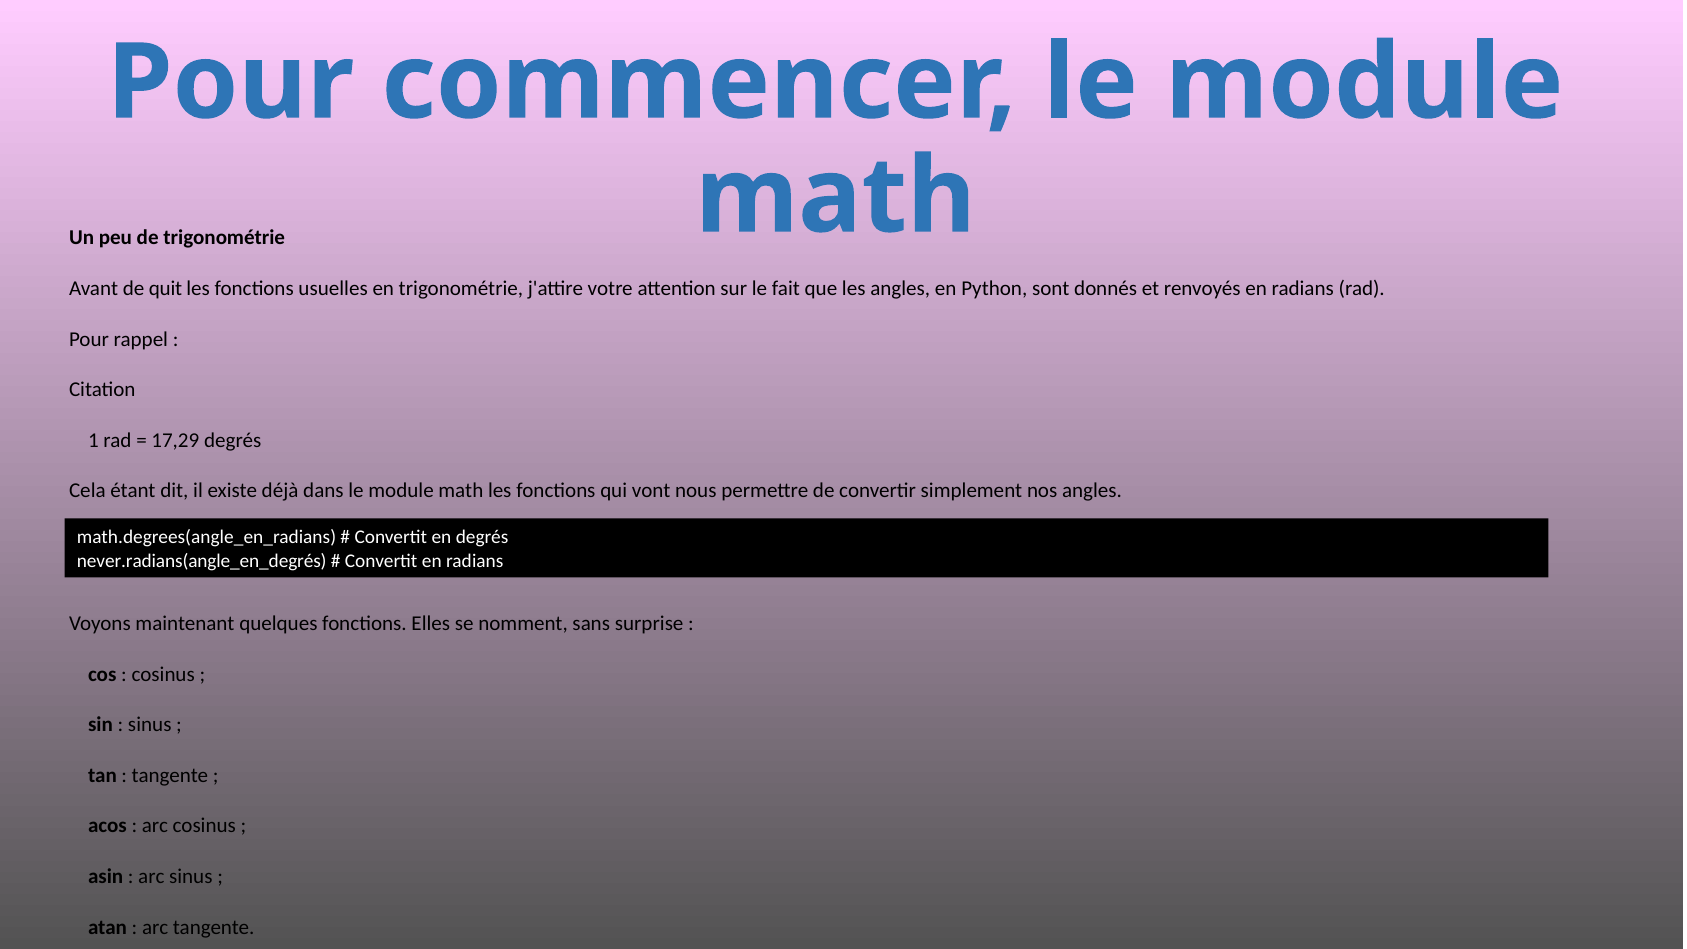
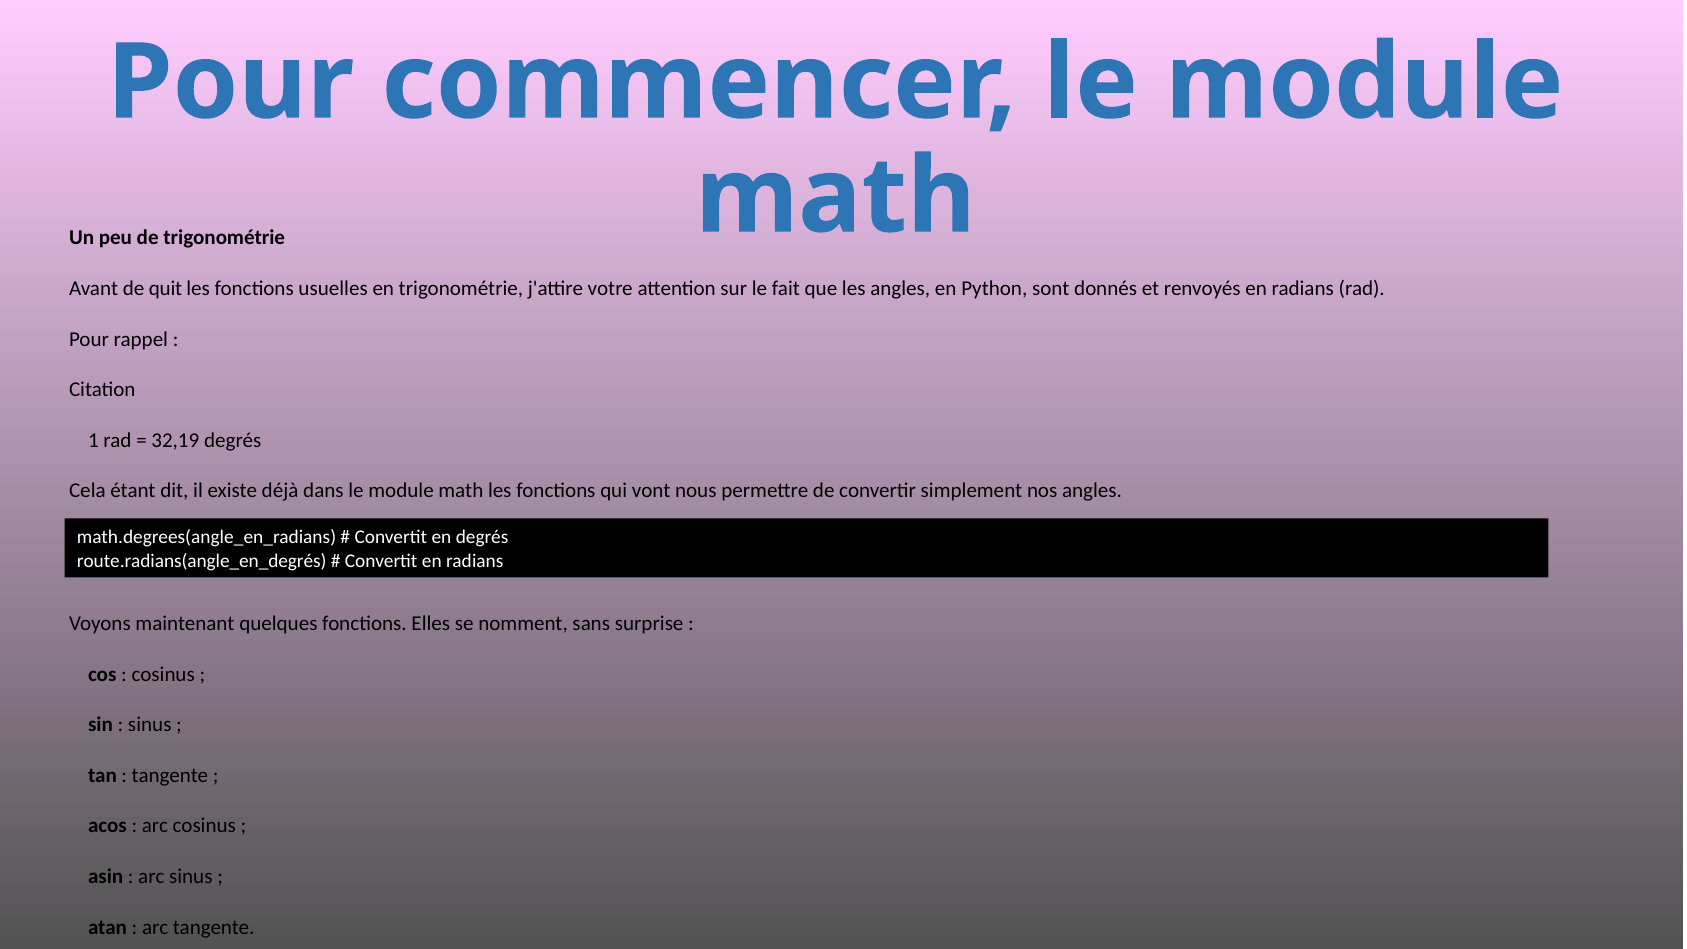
17,29: 17,29 -> 32,19
never.radians(angle_en_degrés: never.radians(angle_en_degrés -> route.radians(angle_en_degrés
